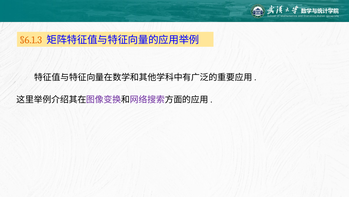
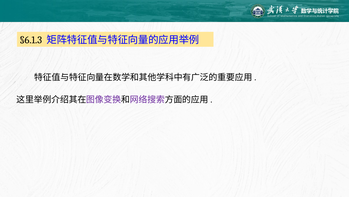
§6.1.3 colour: orange -> black
